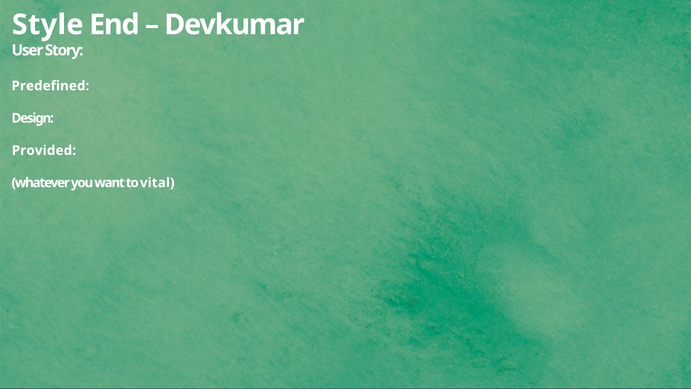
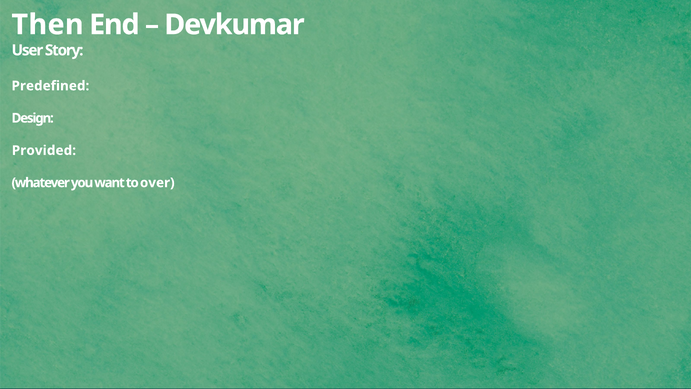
Style: Style -> Then
vital: vital -> over
